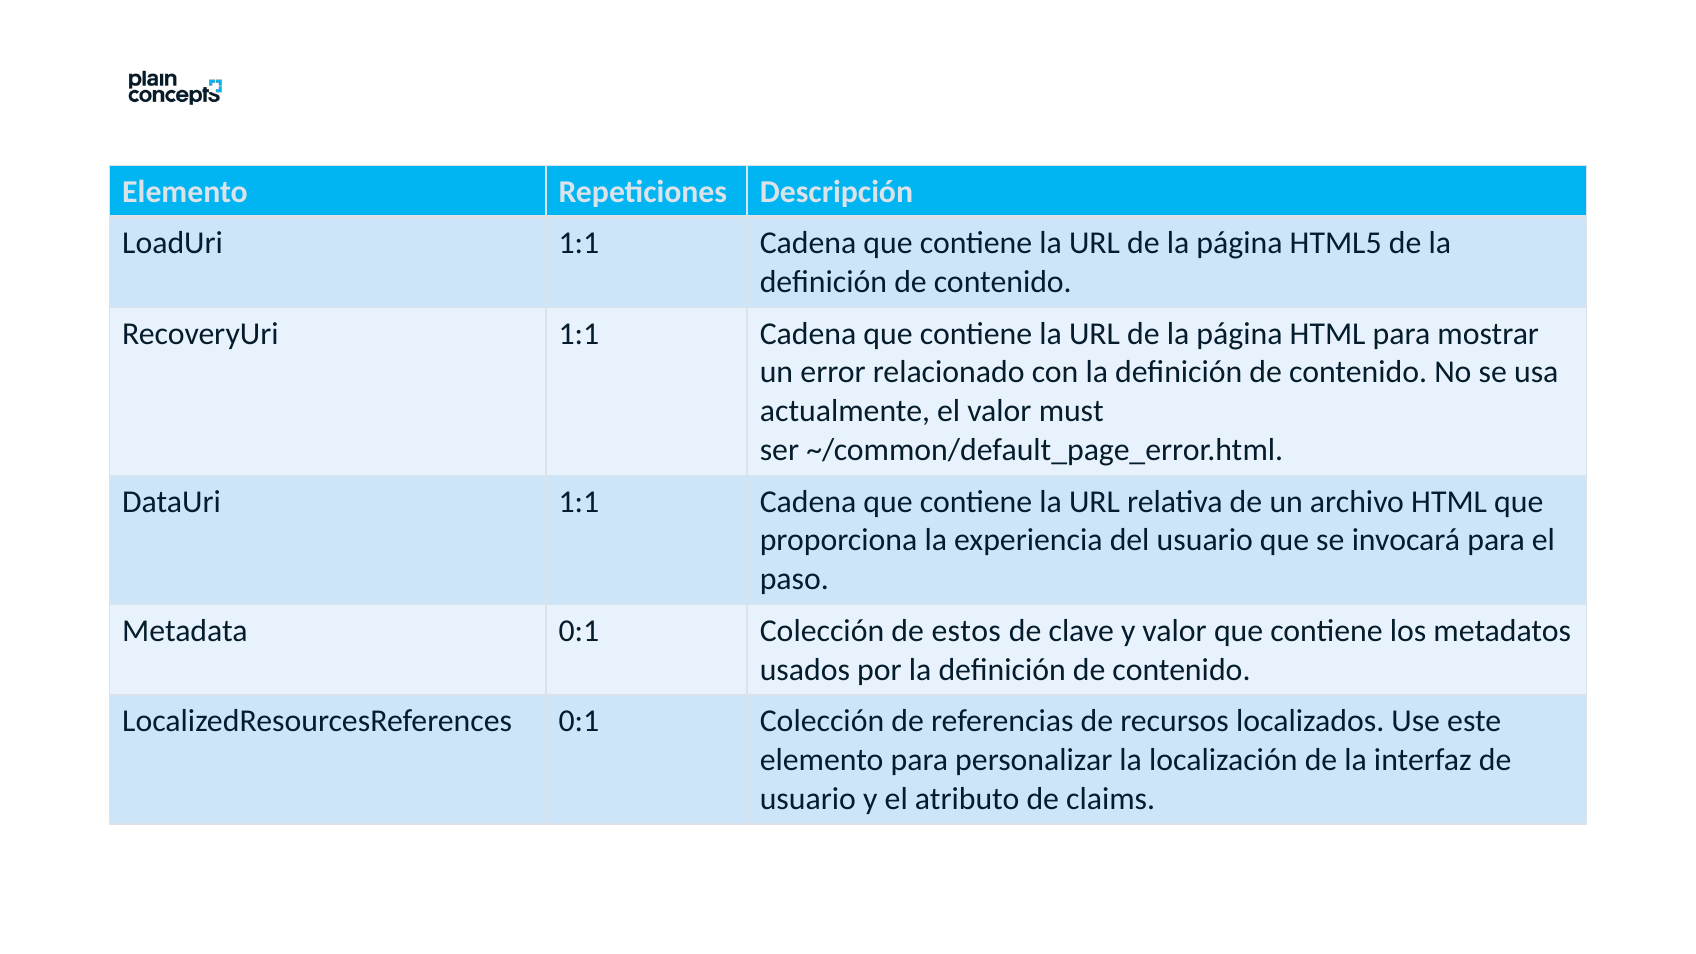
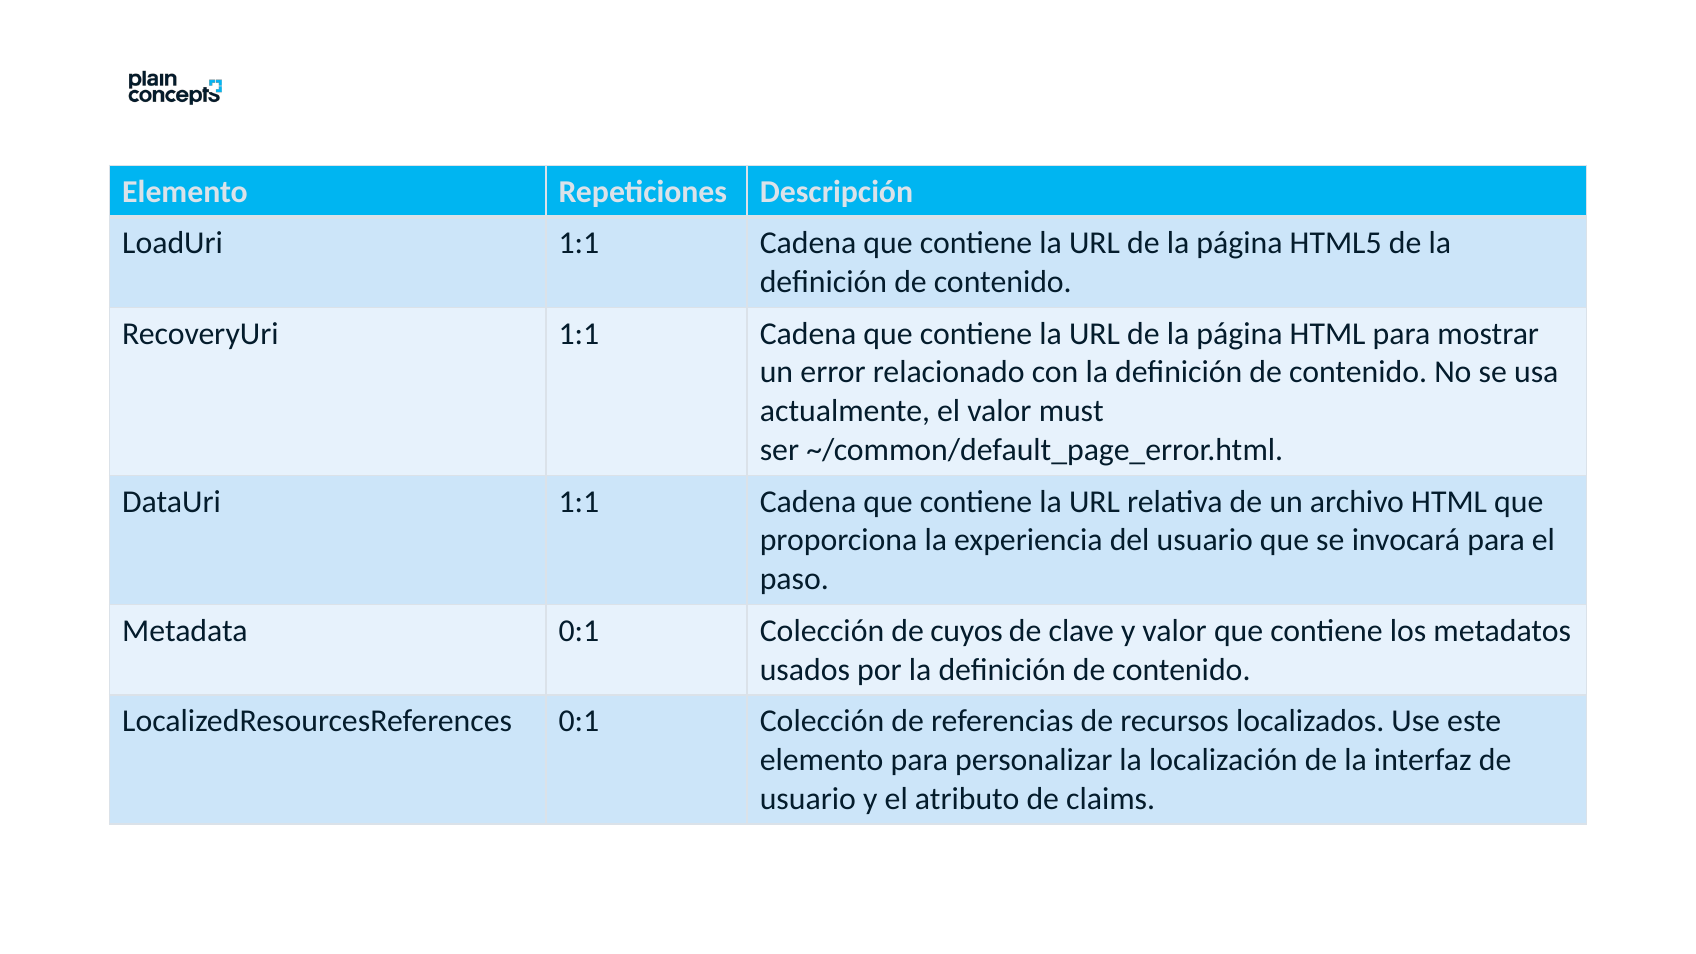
estos: estos -> cuyos
